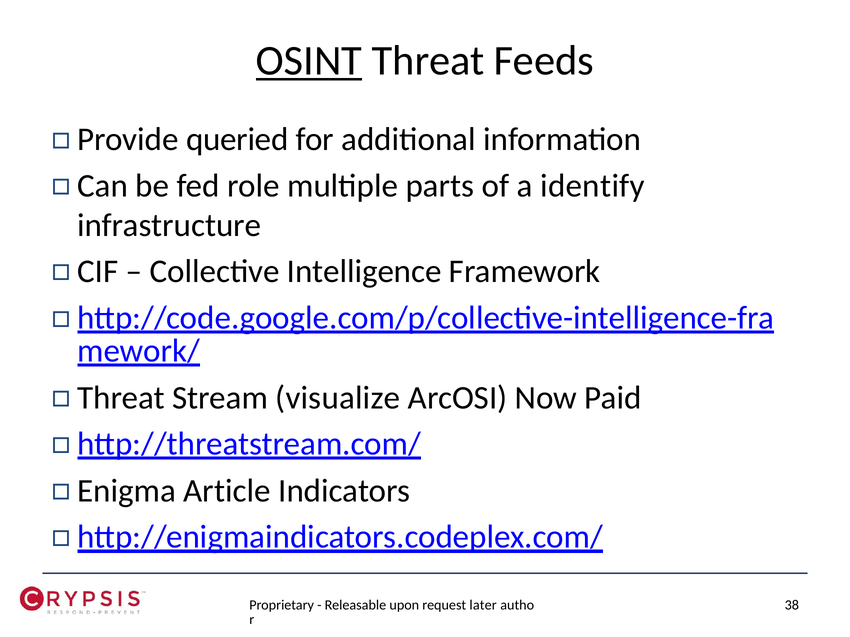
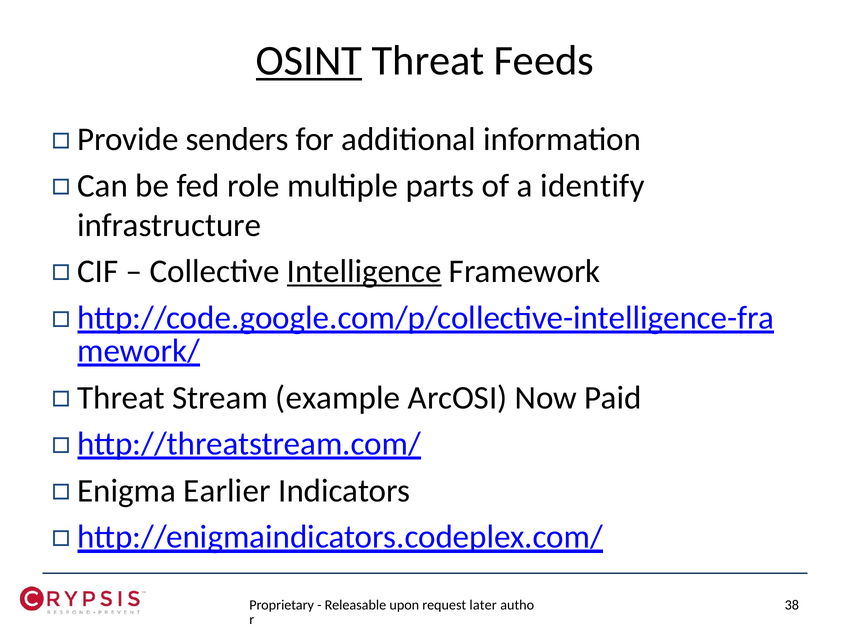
queried: queried -> senders
Intelligence underline: none -> present
visualize: visualize -> example
Article: Article -> Earlier
